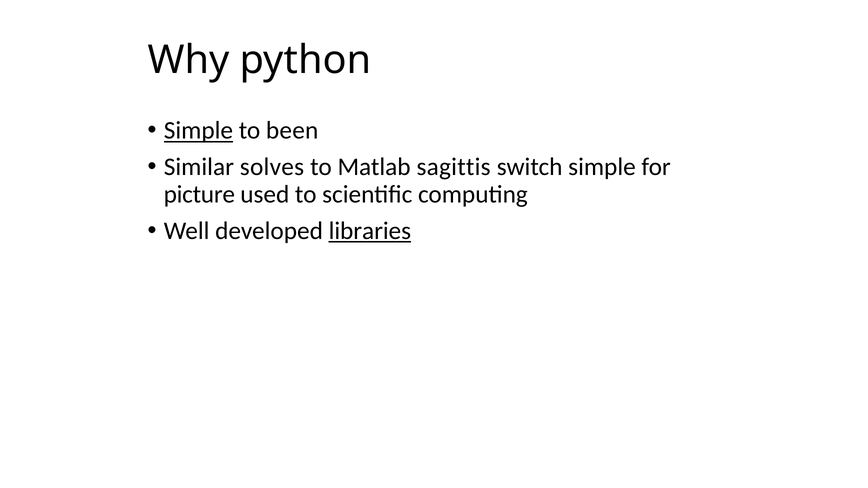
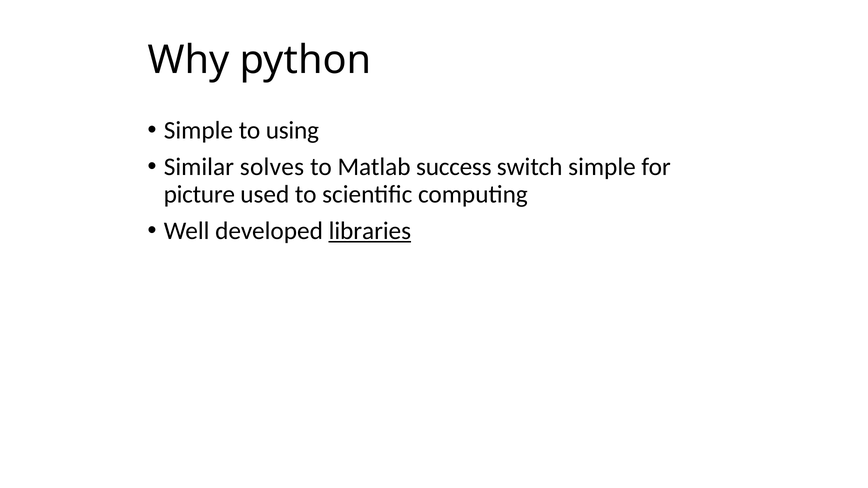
Simple at (198, 131) underline: present -> none
been: been -> using
sagittis: sagittis -> success
